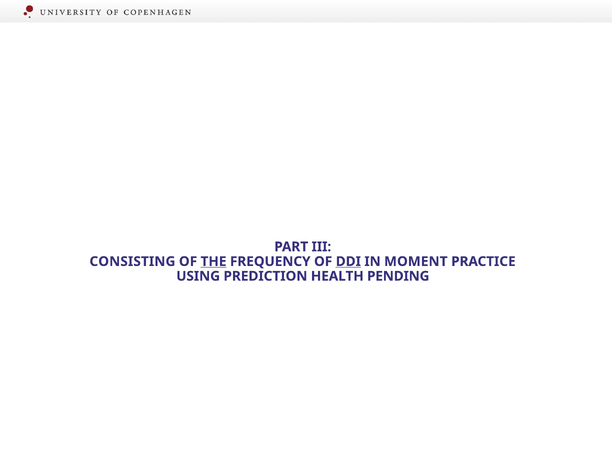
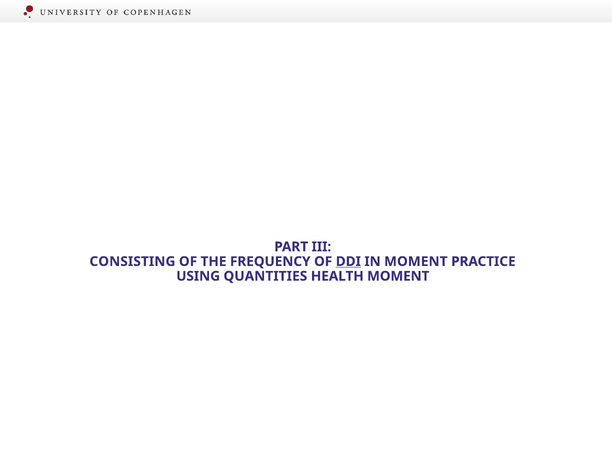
THE underline: present -> none
PREDICTION: PREDICTION -> QUANTITIES
HEALTH PENDING: PENDING -> MOMENT
